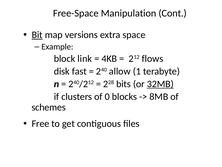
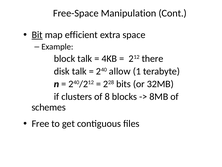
versions: versions -> efficient
block link: link -> talk
flows: flows -> there
disk fast: fast -> talk
32MB underline: present -> none
0: 0 -> 8
